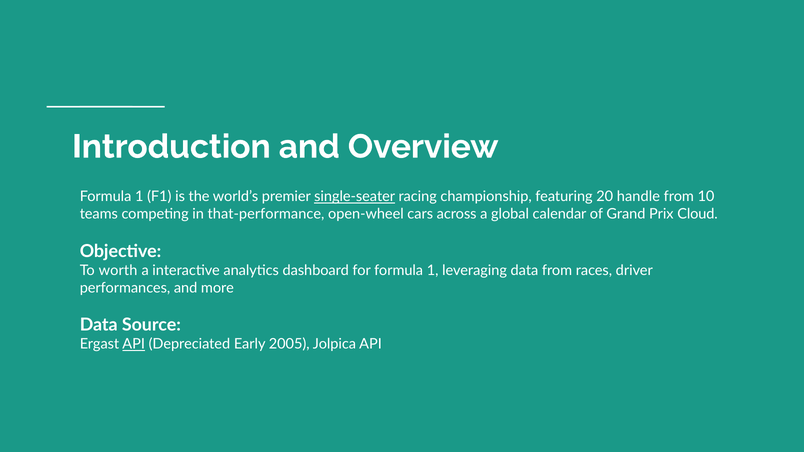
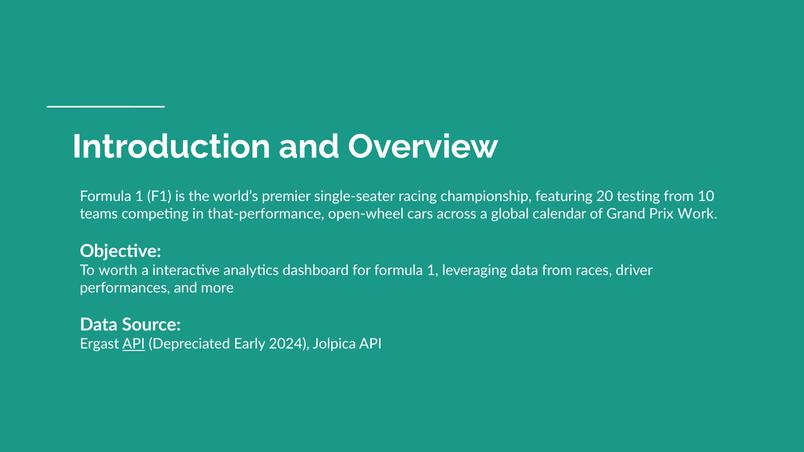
single-seater underline: present -> none
handle: handle -> testing
Cloud: Cloud -> Work
2005: 2005 -> 2024
